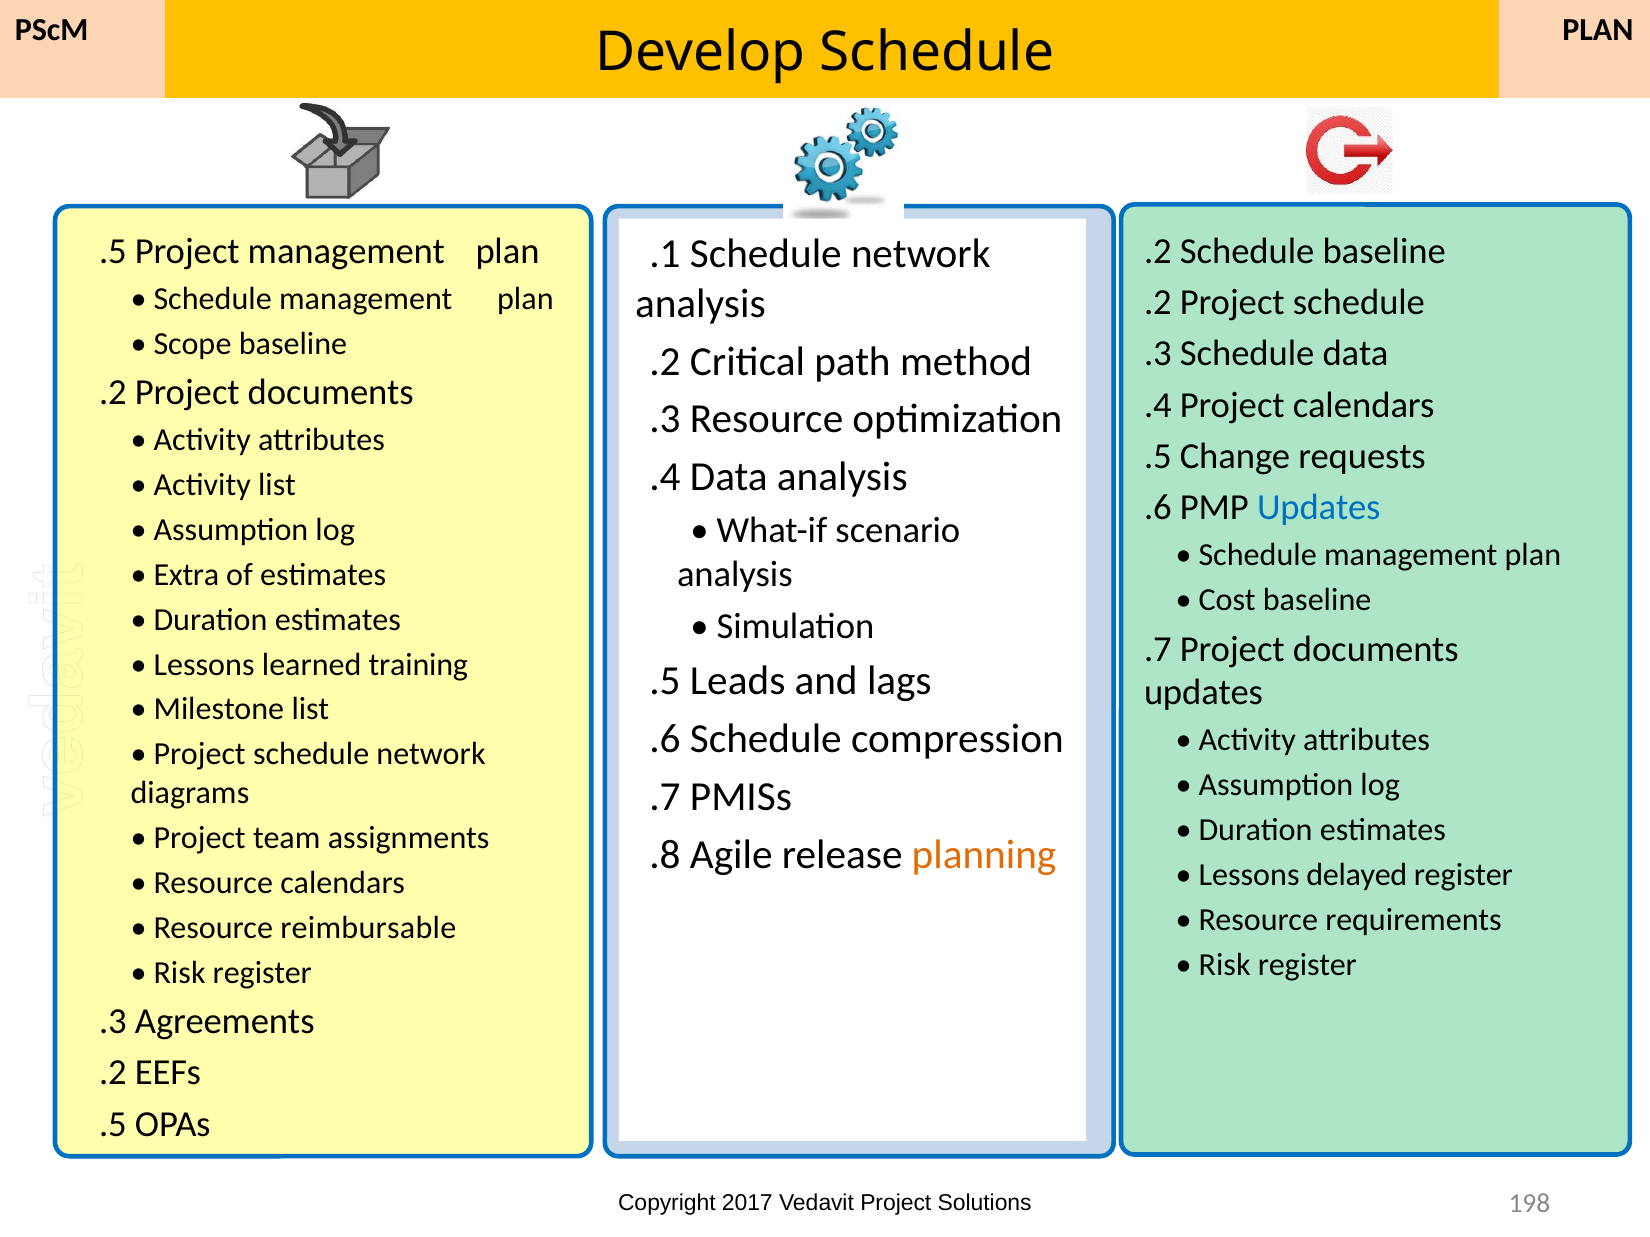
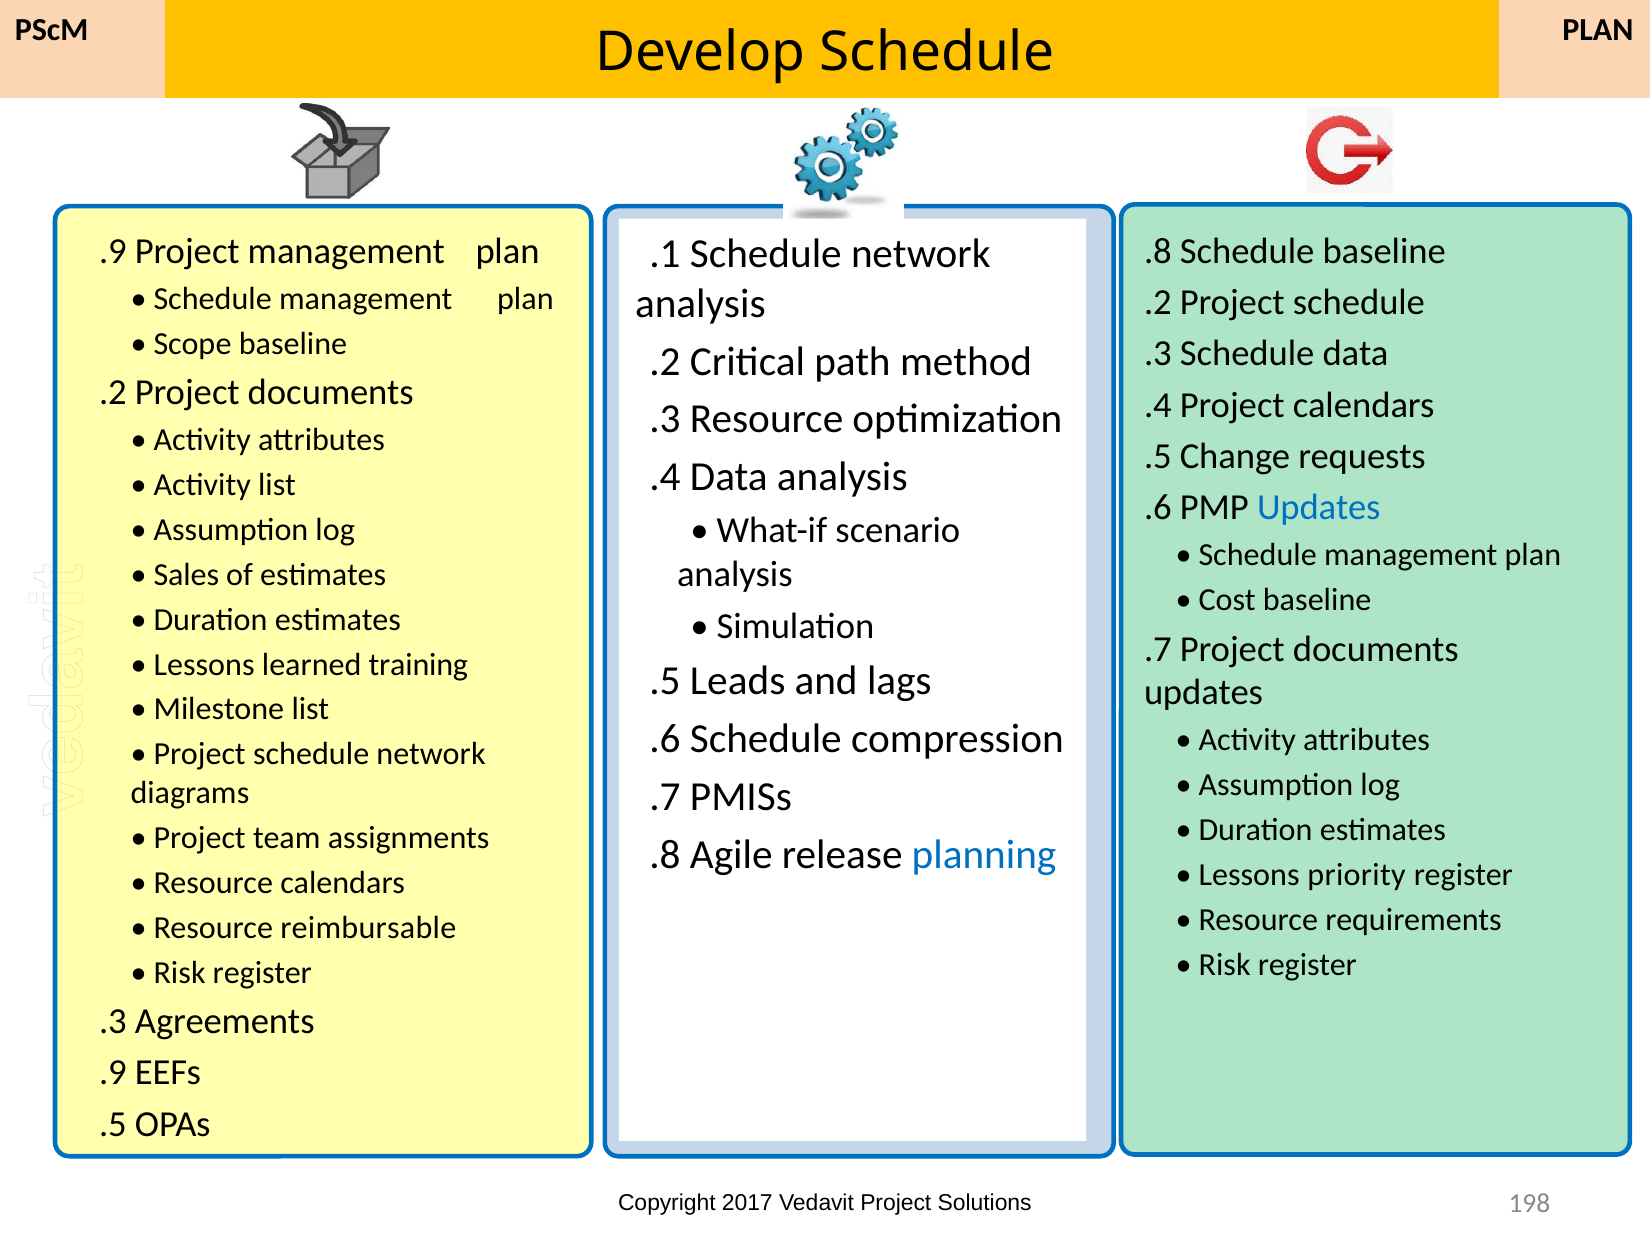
.5 at (113, 251): .5 -> .9
.2 at (1158, 251): .2 -> .8
Extra: Extra -> Sales
planning colour: orange -> blue
delayed: delayed -> priority
.2 at (113, 1073): .2 -> .9
